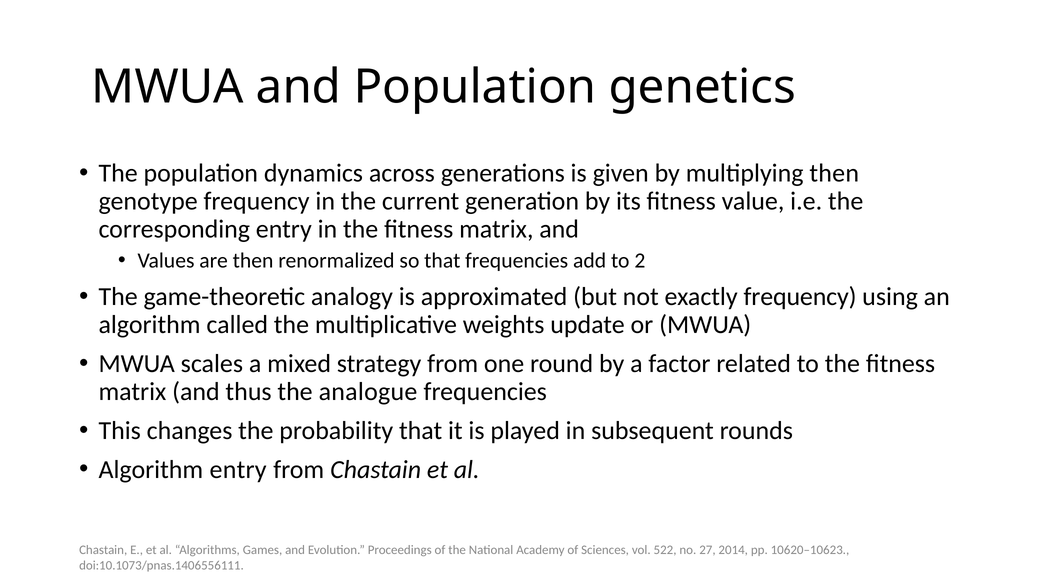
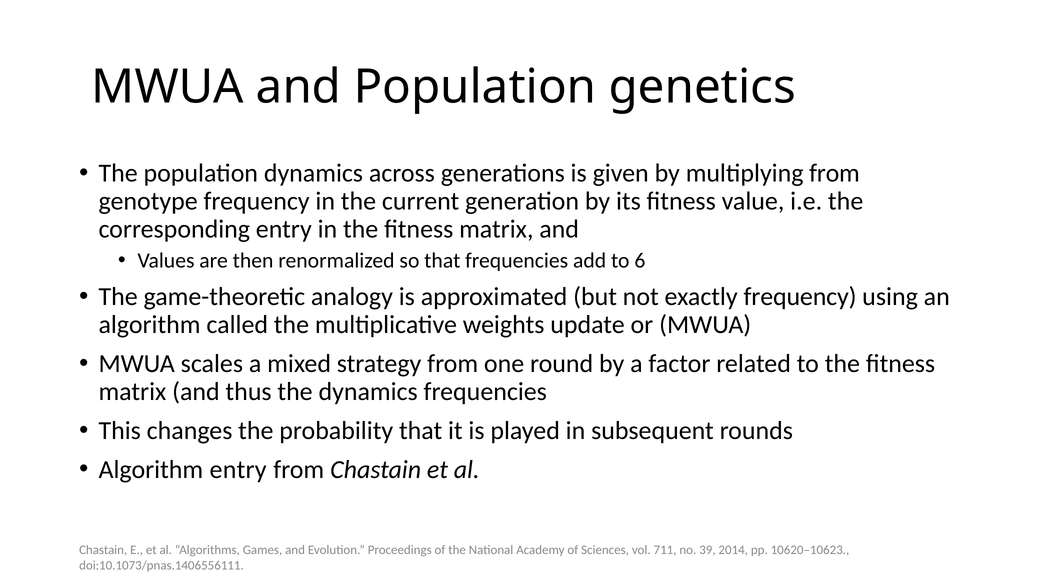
multiplying then: then -> from
2: 2 -> 6
the analogue: analogue -> dynamics
522: 522 -> 711
27: 27 -> 39
